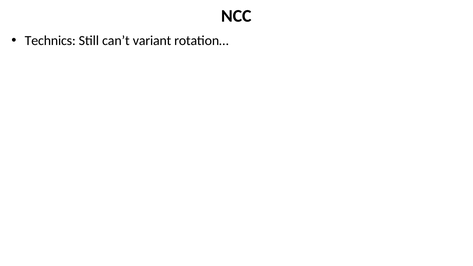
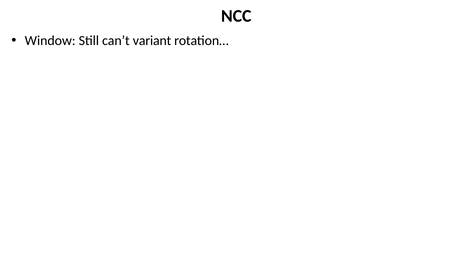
Technics: Technics -> Window
